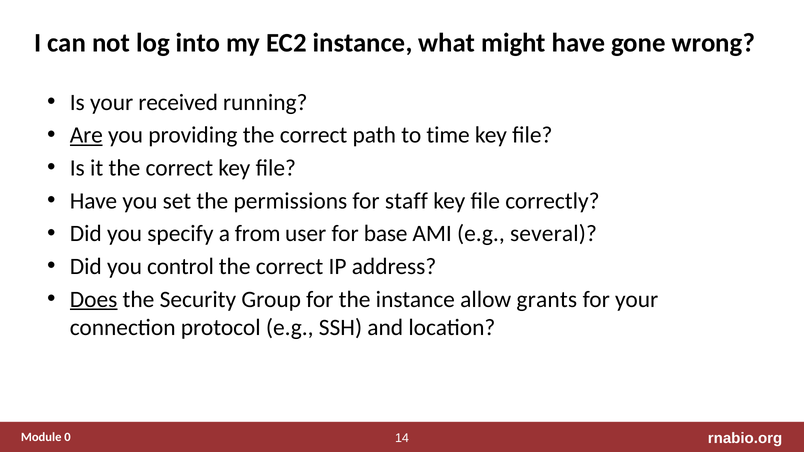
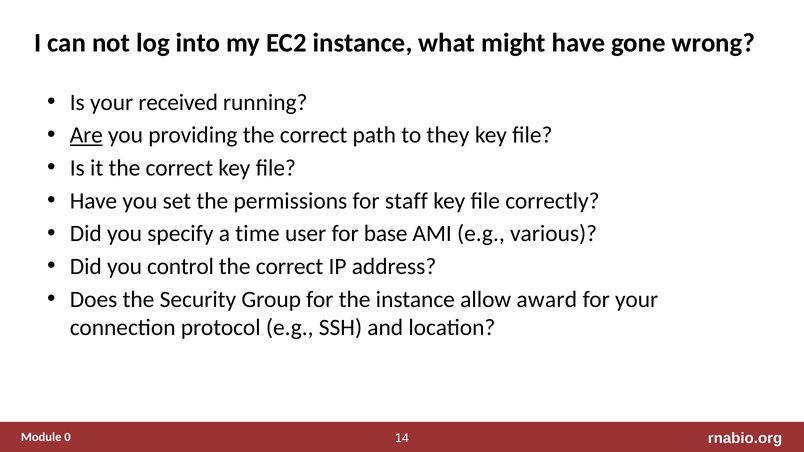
time: time -> they
from: from -> time
several: several -> various
Does underline: present -> none
grants: grants -> award
